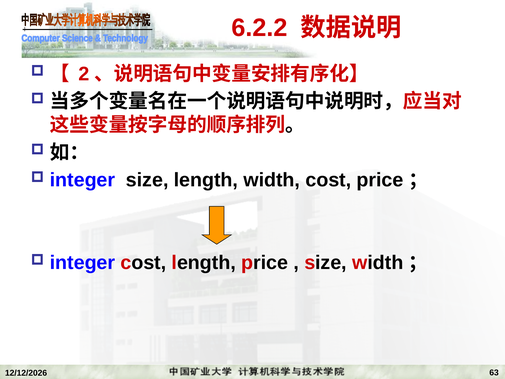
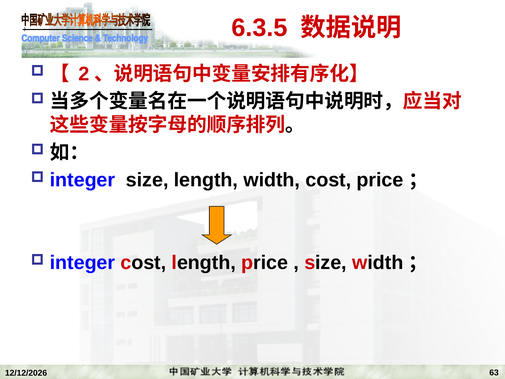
6.2.2: 6.2.2 -> 6.3.5
